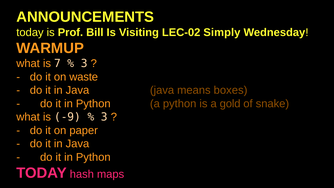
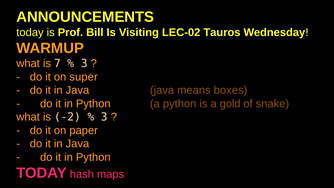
Simply: Simply -> Tauros
waste: waste -> super
-9: -9 -> -2
